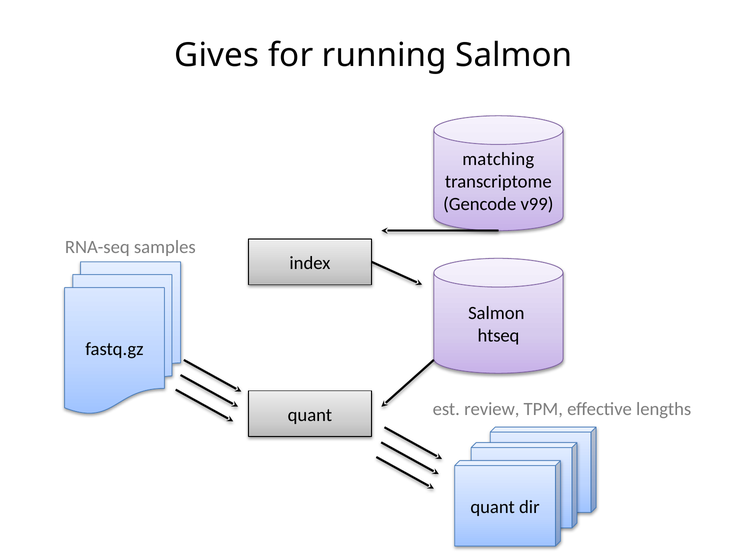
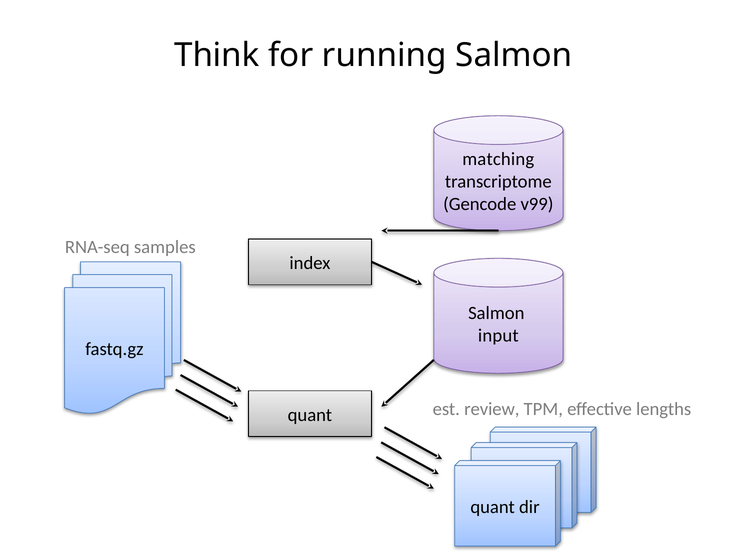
Gives: Gives -> Think
htseq: htseq -> input
